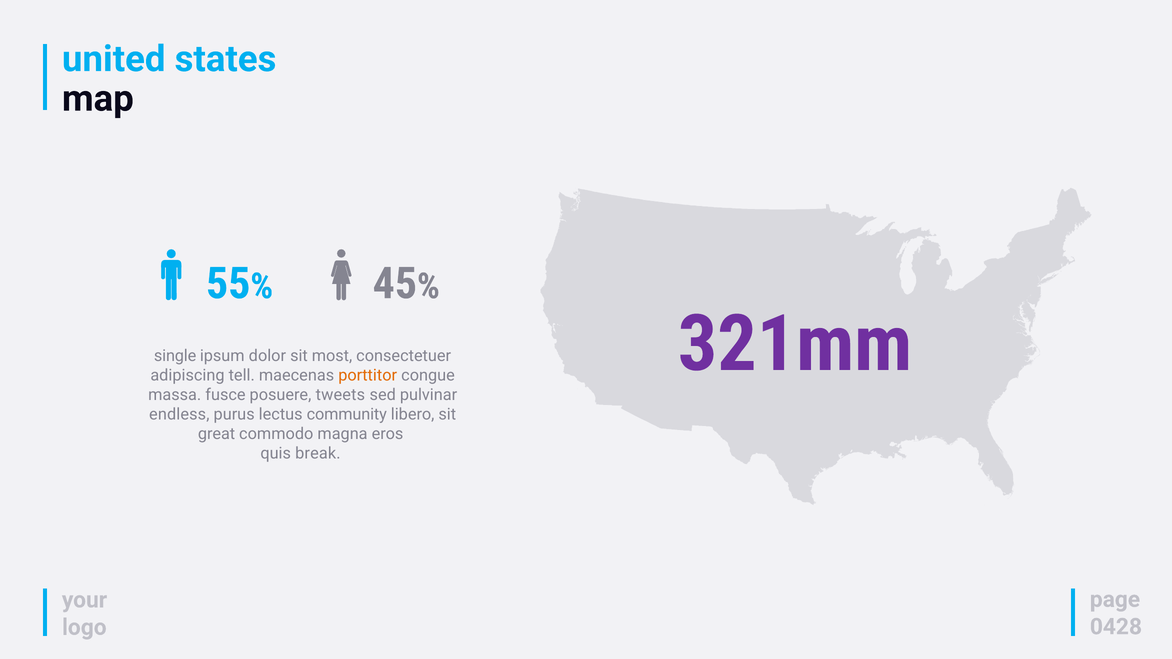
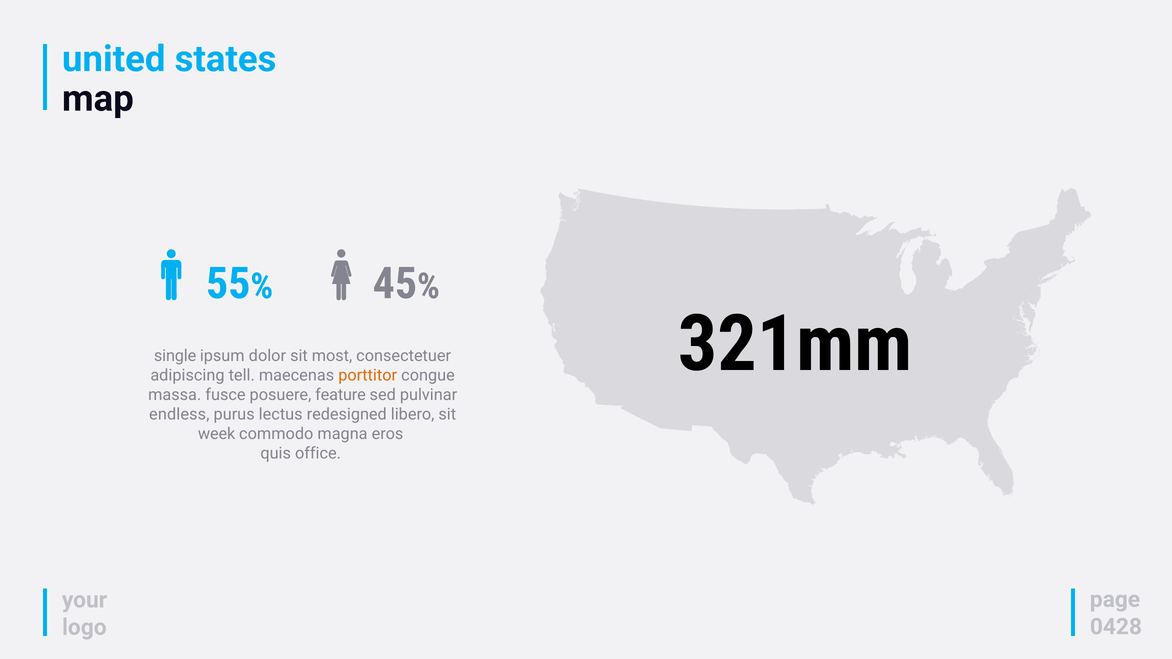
321mm colour: purple -> black
tweets: tweets -> feature
community: community -> redesigned
great: great -> week
break: break -> office
